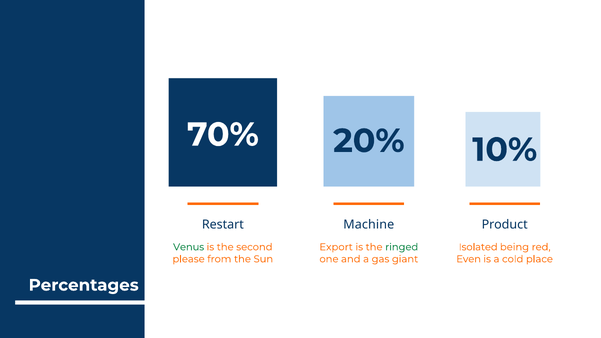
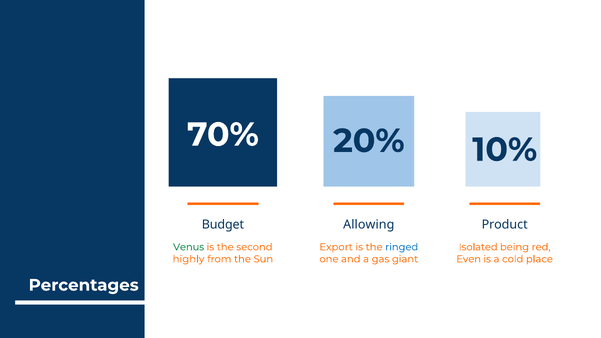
Restart: Restart -> Budget
Machine: Machine -> Allowing
ringed colour: green -> blue
please: please -> highly
